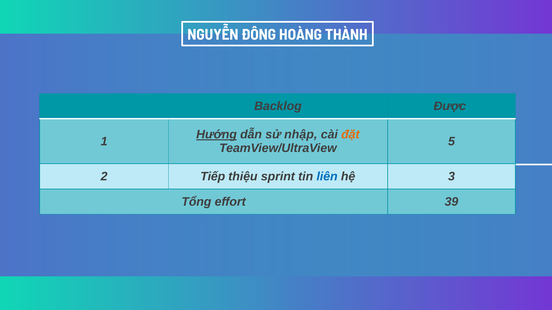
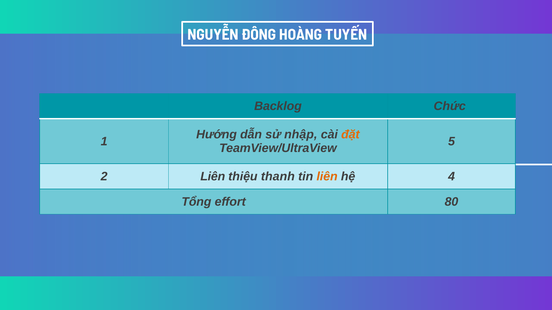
THÀNH: THÀNH -> TUYẾN
Được: Được -> Chức
Hướng underline: present -> none
2 Tiếp: Tiếp -> Liên
sprint: sprint -> thanh
liên at (327, 177) colour: blue -> orange
3: 3 -> 4
39: 39 -> 80
